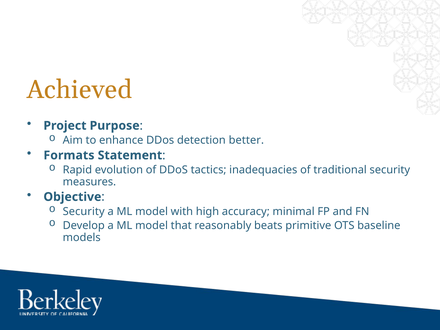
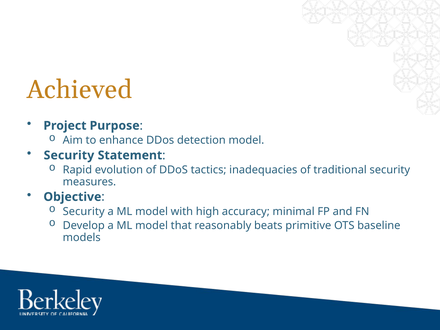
detection better: better -> model
Formats at (69, 155): Formats -> Security
